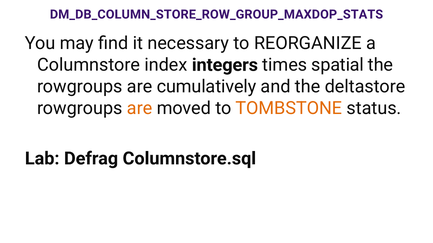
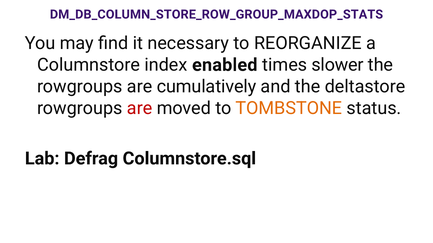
integers: integers -> enabled
spatial: spatial -> slower
are at (140, 108) colour: orange -> red
